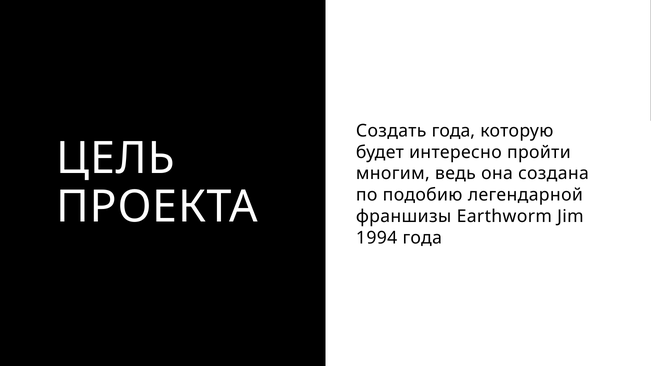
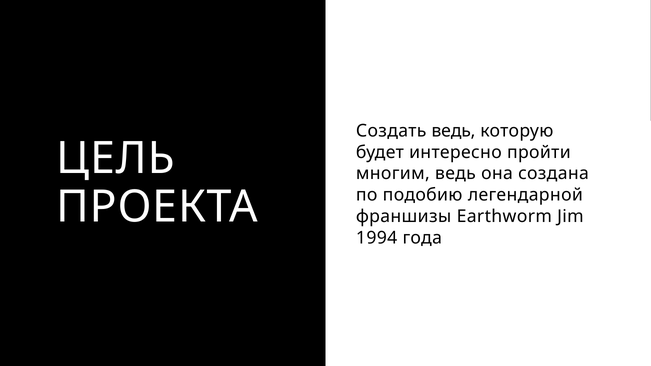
Создать года: года -> ведь
